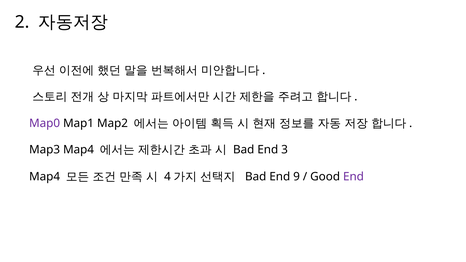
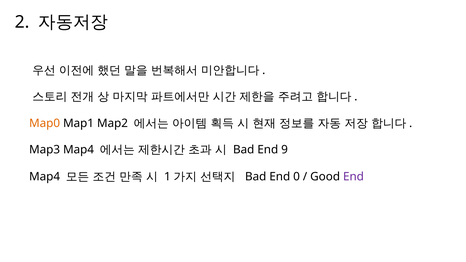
Map0 colour: purple -> orange
3: 3 -> 9
4: 4 -> 1
9: 9 -> 0
